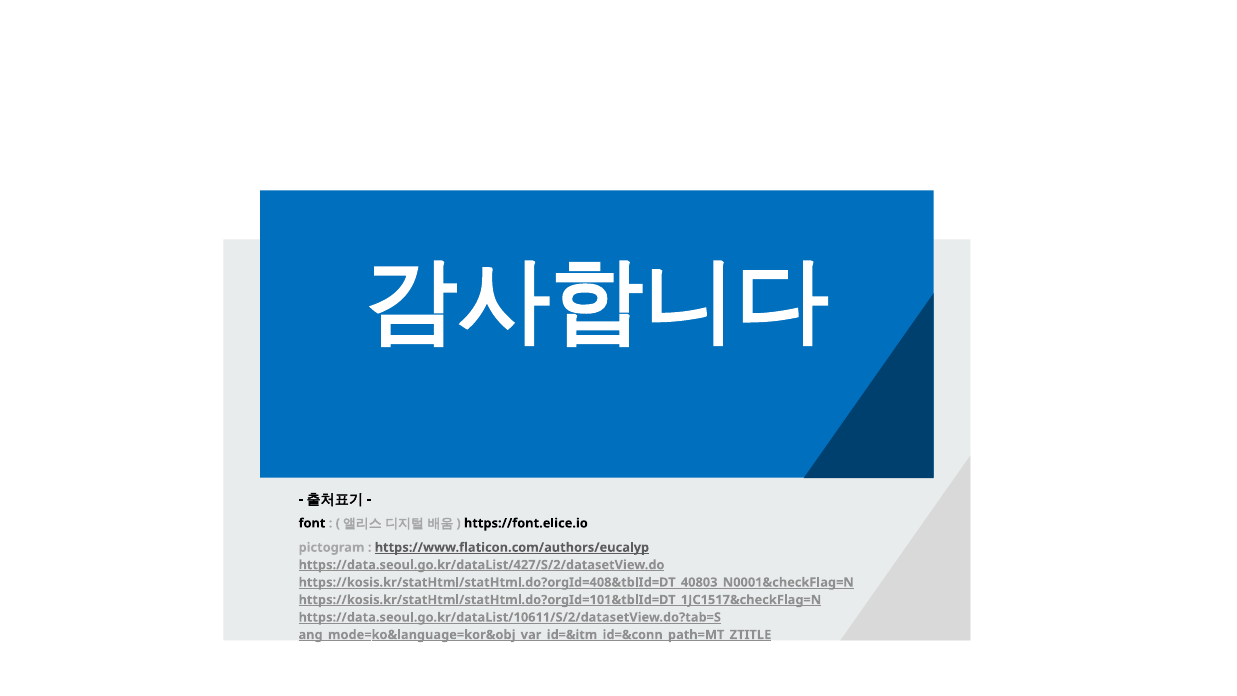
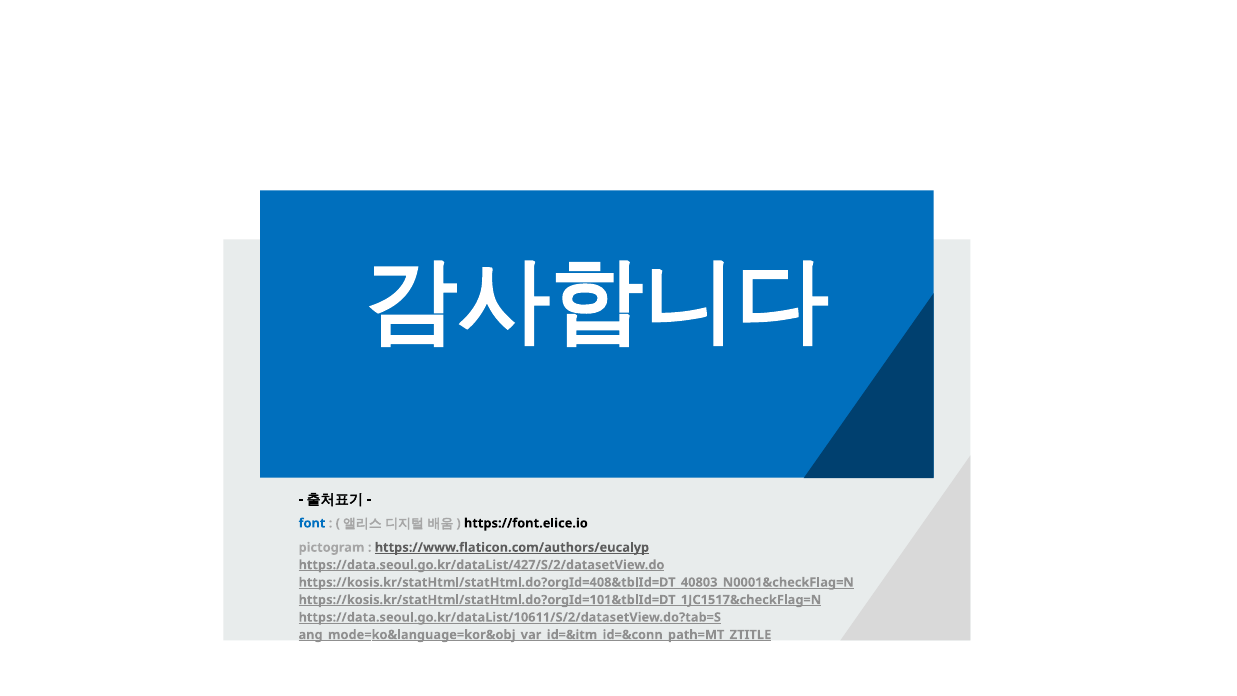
font colour: black -> blue
